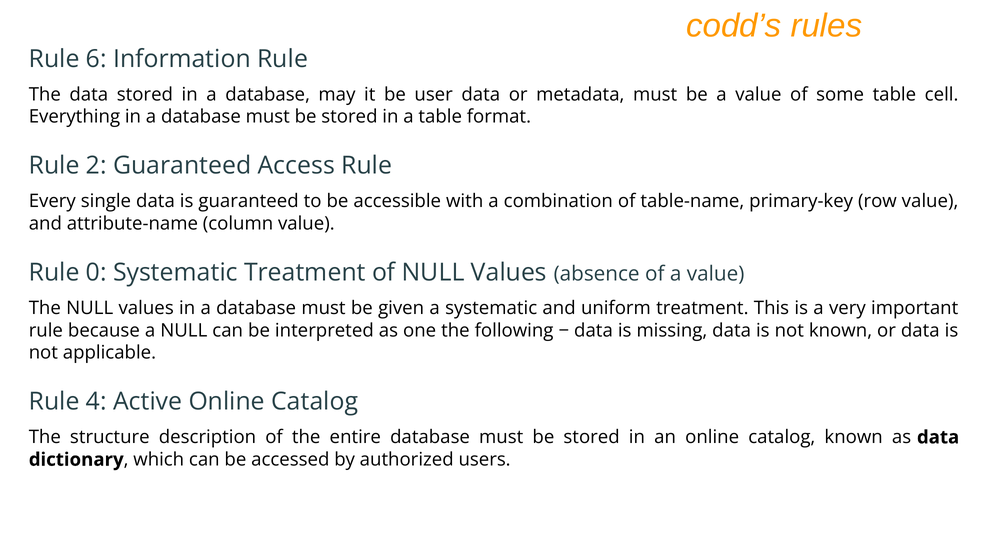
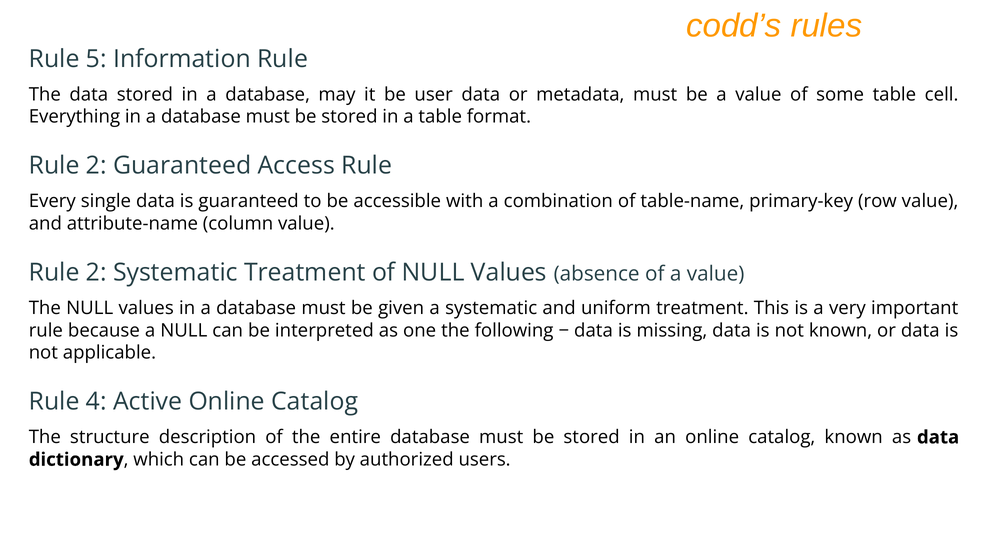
6: 6 -> 5
0 at (96, 273): 0 -> 2
